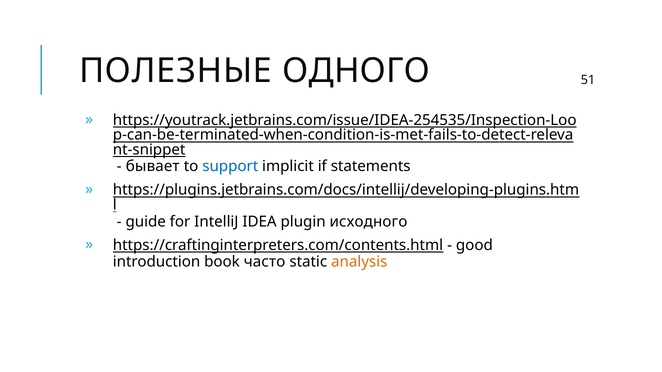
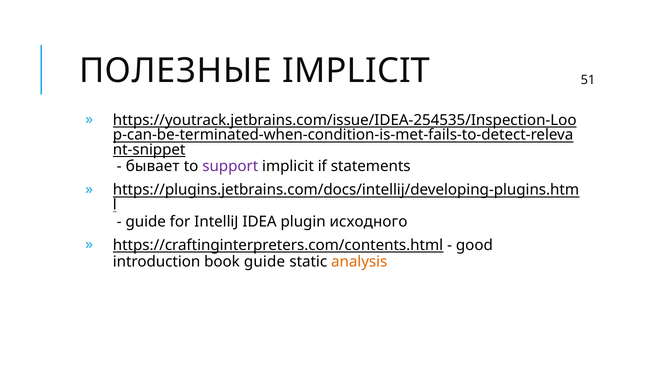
ПОЛЕЗНЫЕ ОДНОГО: ОДНОГО -> IMPLICIT
support colour: blue -> purple
book часто: часто -> guide
